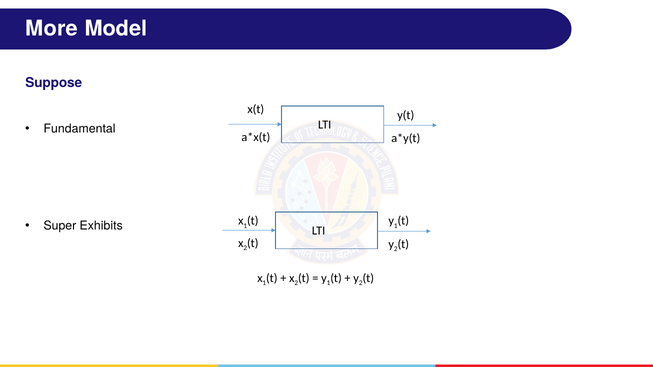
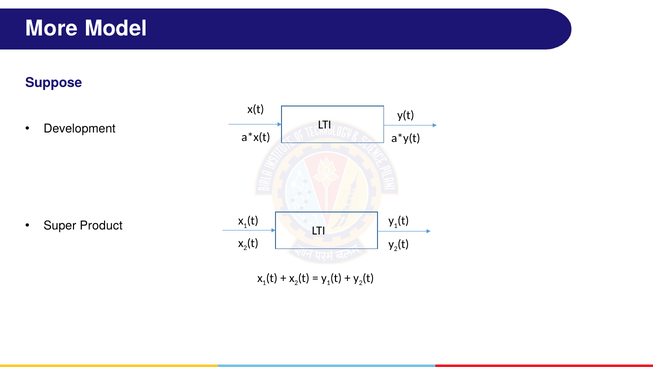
Fundamental: Fundamental -> Development
Exhibits: Exhibits -> Product
